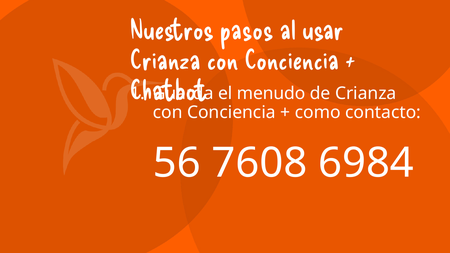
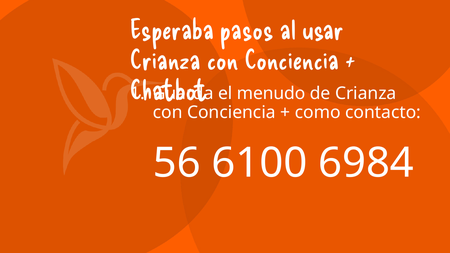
Nuestros: Nuestros -> Esperaba
7608: 7608 -> 6100
